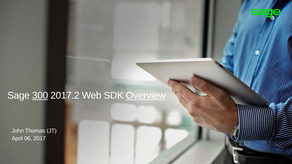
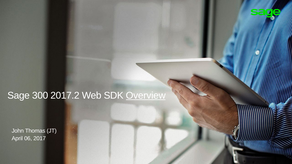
300 underline: present -> none
